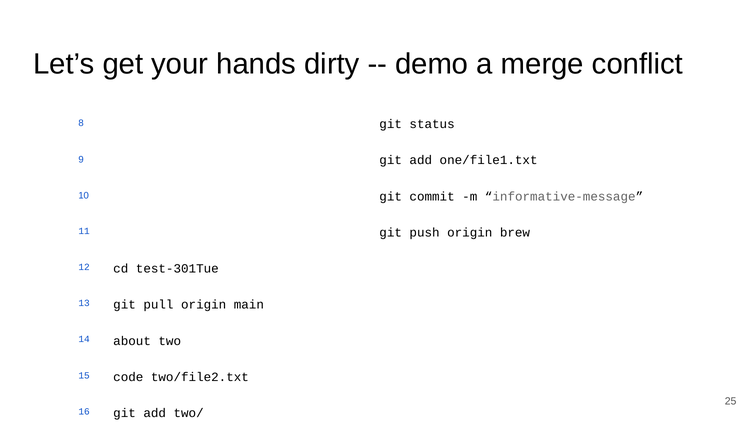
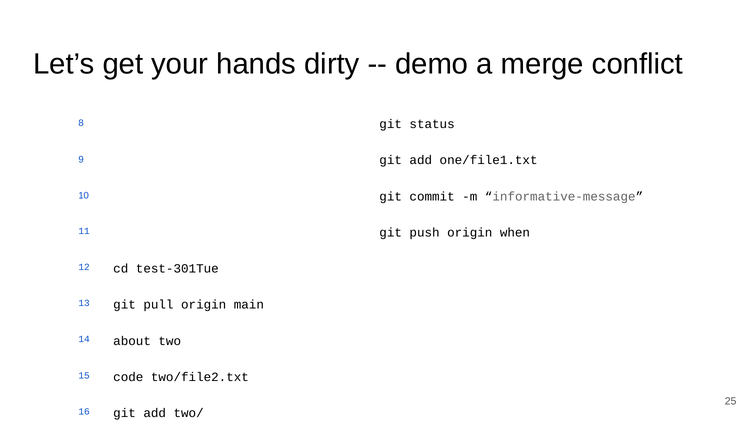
brew: brew -> when
